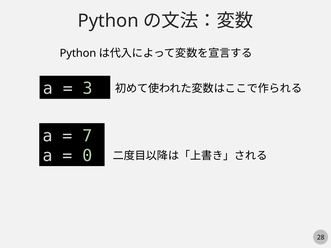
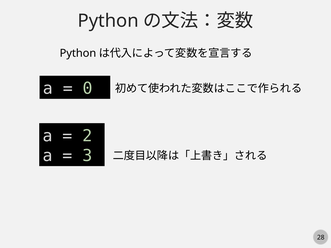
3: 3 -> 0
7: 7 -> 2
0: 0 -> 3
